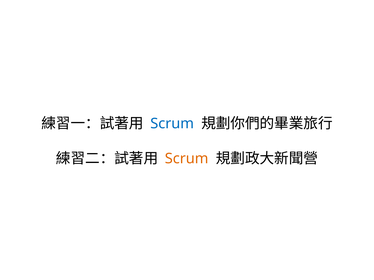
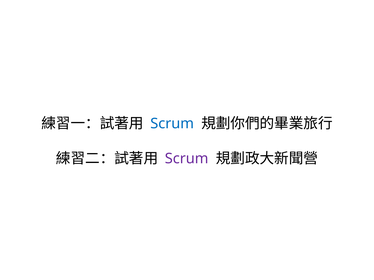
Scrum at (187, 159) colour: orange -> purple
